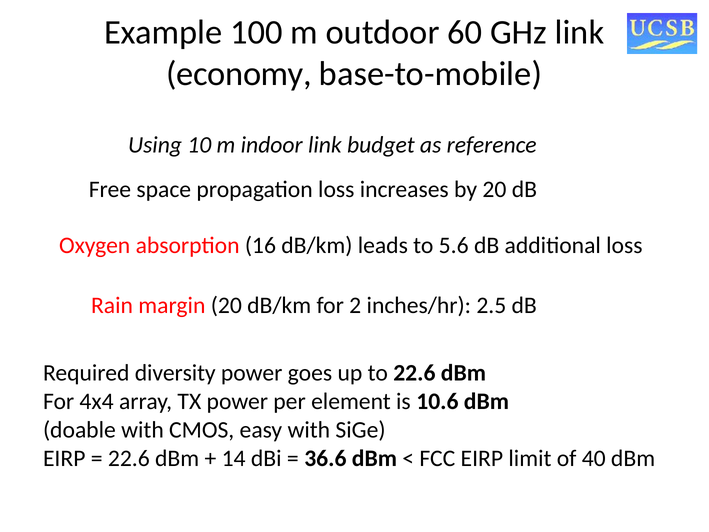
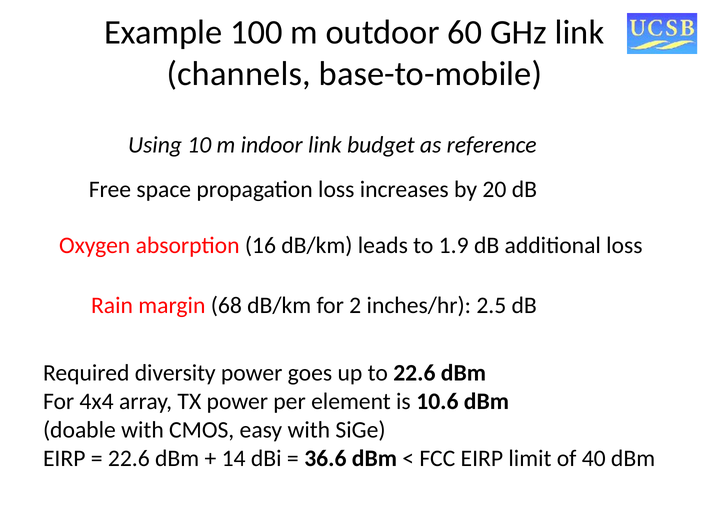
economy: economy -> channels
5.6: 5.6 -> 1.9
margin 20: 20 -> 68
